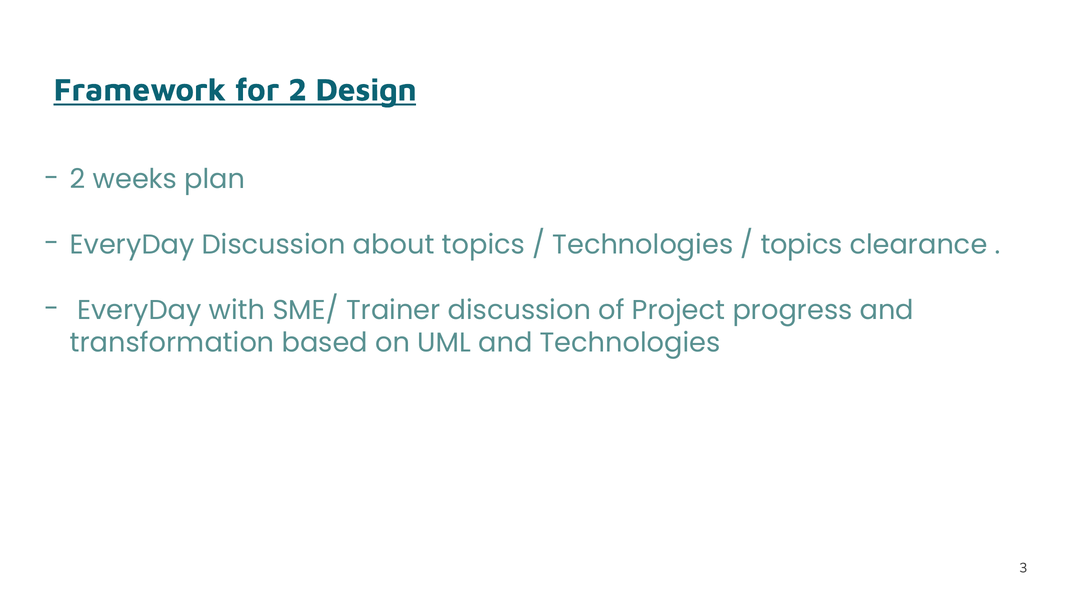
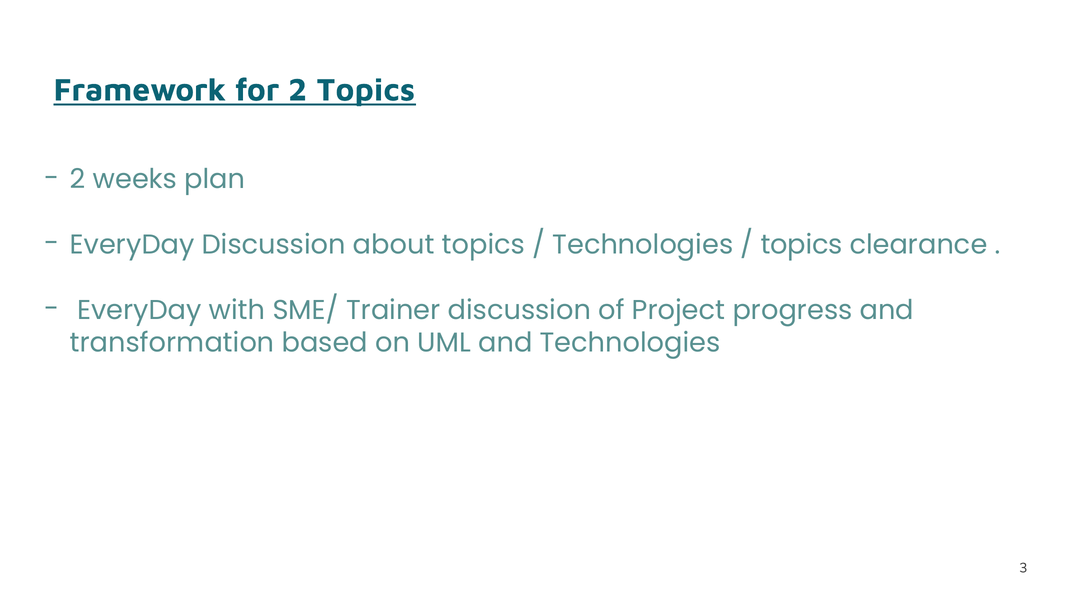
2 Design: Design -> Topics
